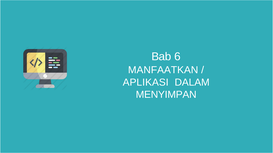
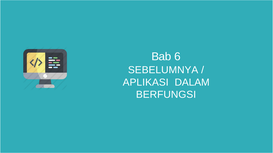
MANFAATKAN: MANFAATKAN -> SEBELUMNYA
MENYIMPAN: MENYIMPAN -> BERFUNGSI
